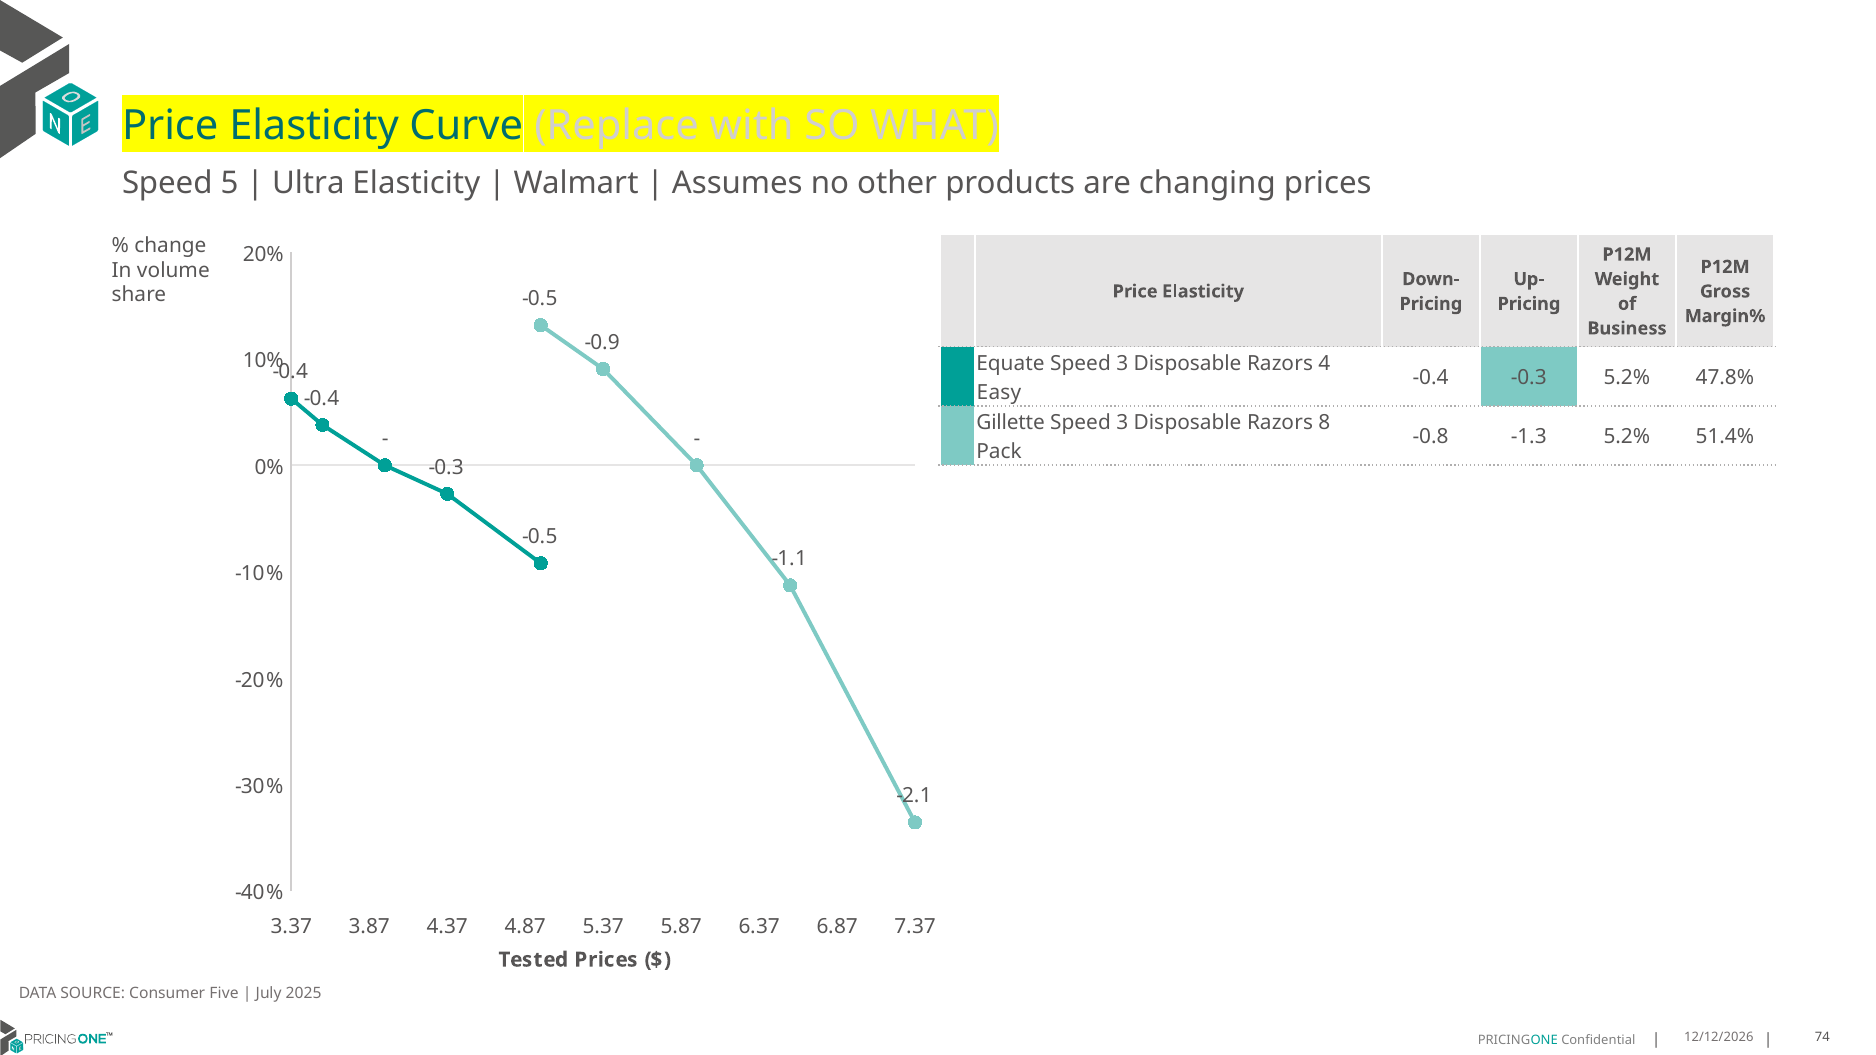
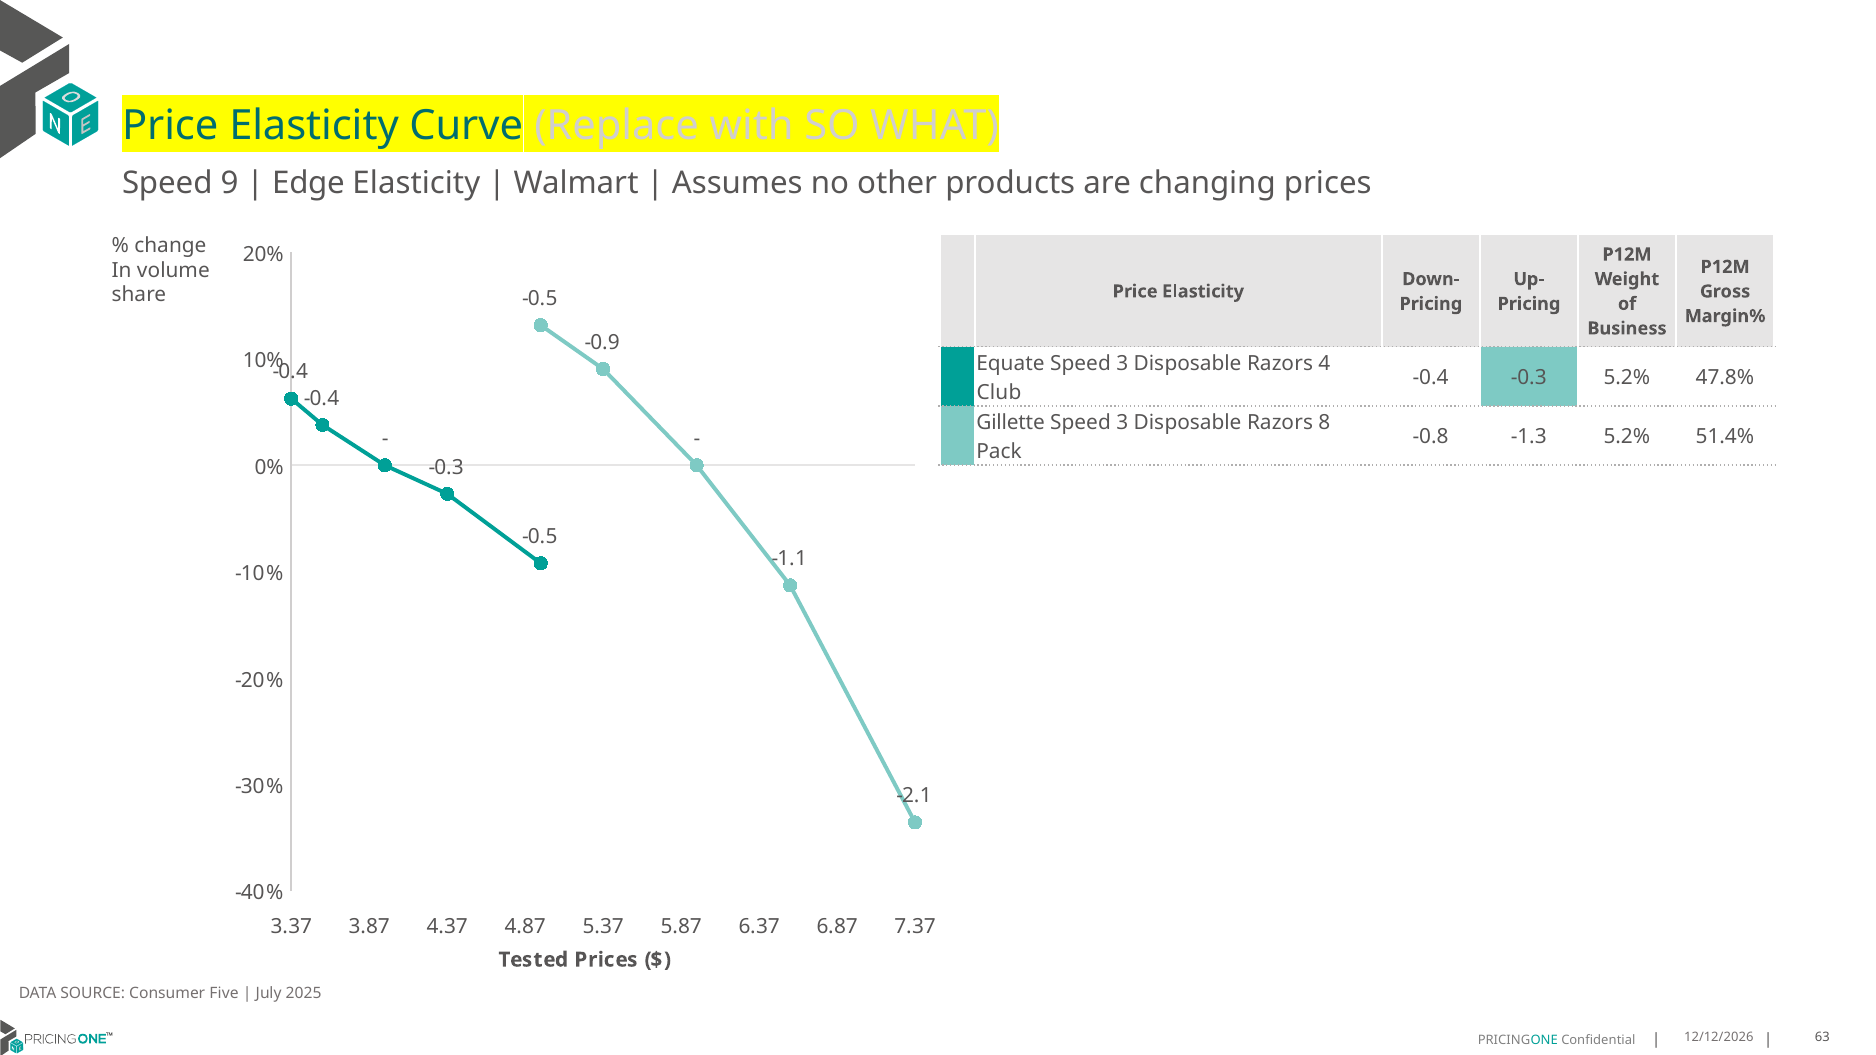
5: 5 -> 9
Ultra: Ultra -> Edge
Easy: Easy -> Club
74: 74 -> 63
